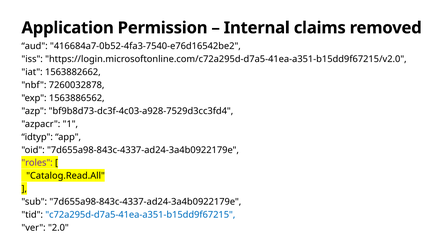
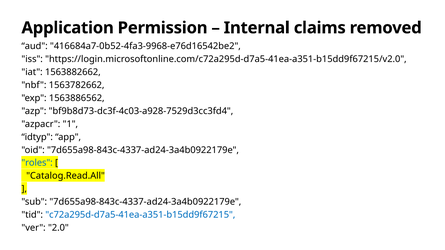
416684a7-0b52-4fa3-7540-e76d16542be2: 416684a7-0b52-4fa3-7540-e76d16542be2 -> 416684a7-0b52-4fa3-9968-e76d16542be2
7260032878: 7260032878 -> 1563782662
roles colour: purple -> blue
